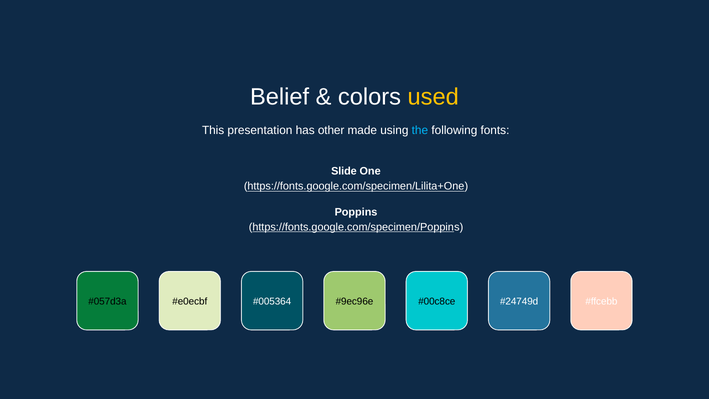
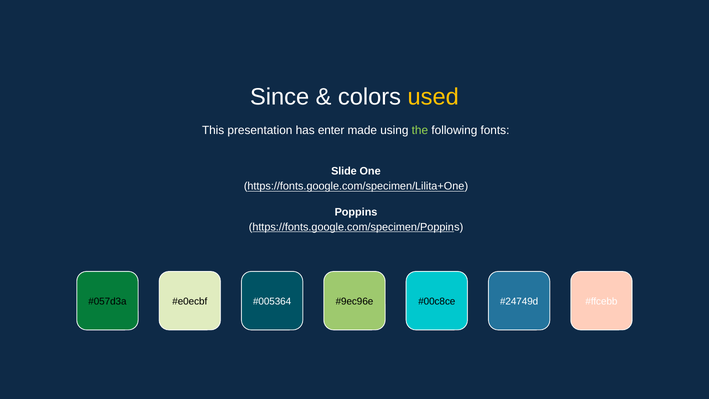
Belief: Belief -> Since
other: other -> enter
the colour: light blue -> light green
